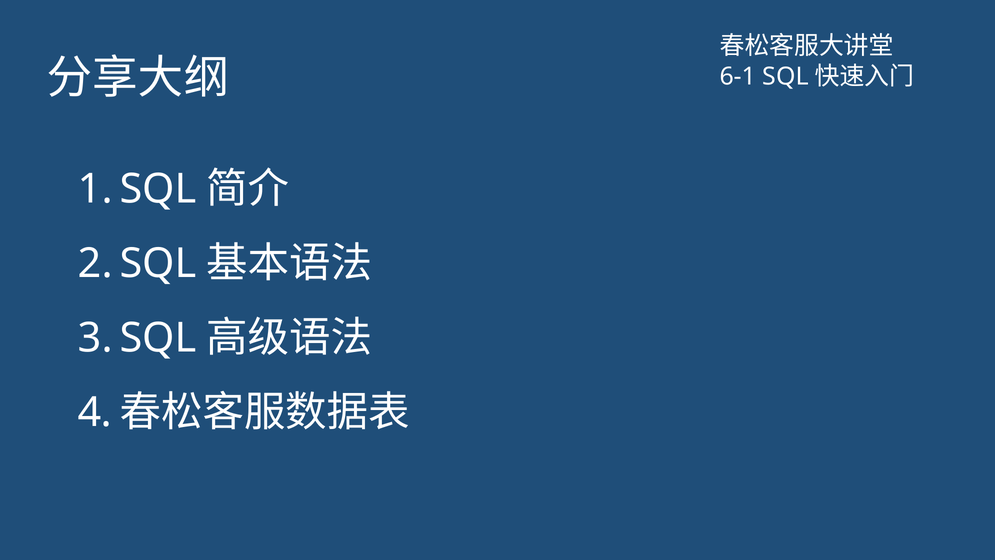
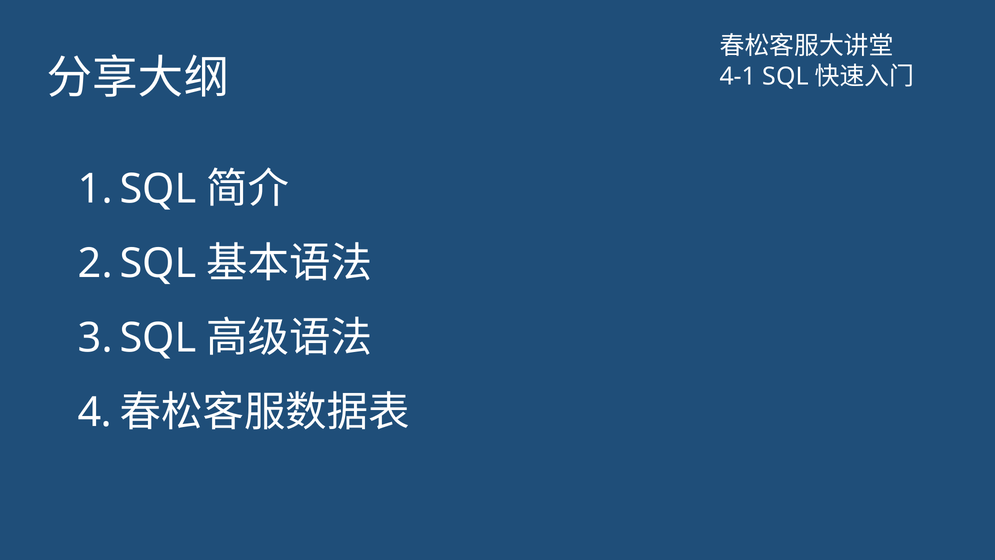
6-1: 6-1 -> 4-1
